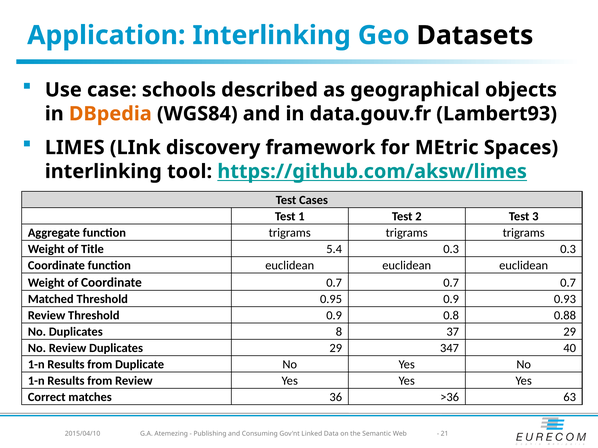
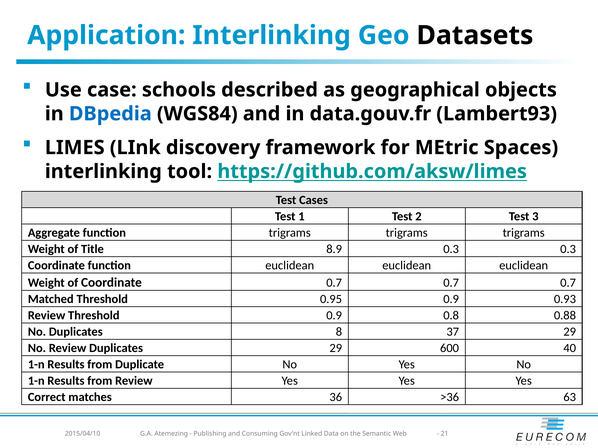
DBpedia colour: orange -> blue
5.4: 5.4 -> 8.9
347: 347 -> 600
